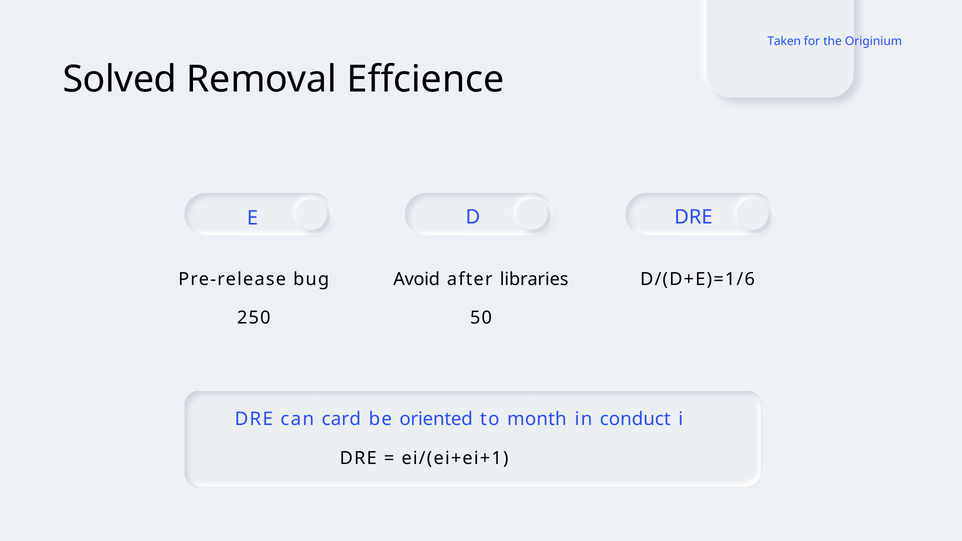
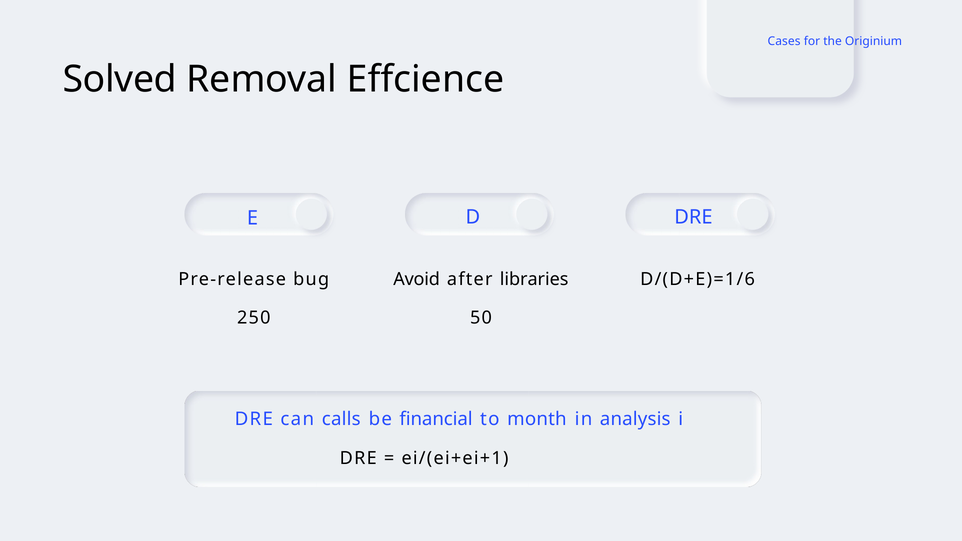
Taken: Taken -> Cases
card: card -> calls
oriented: oriented -> financial
conduct: conduct -> analysis
